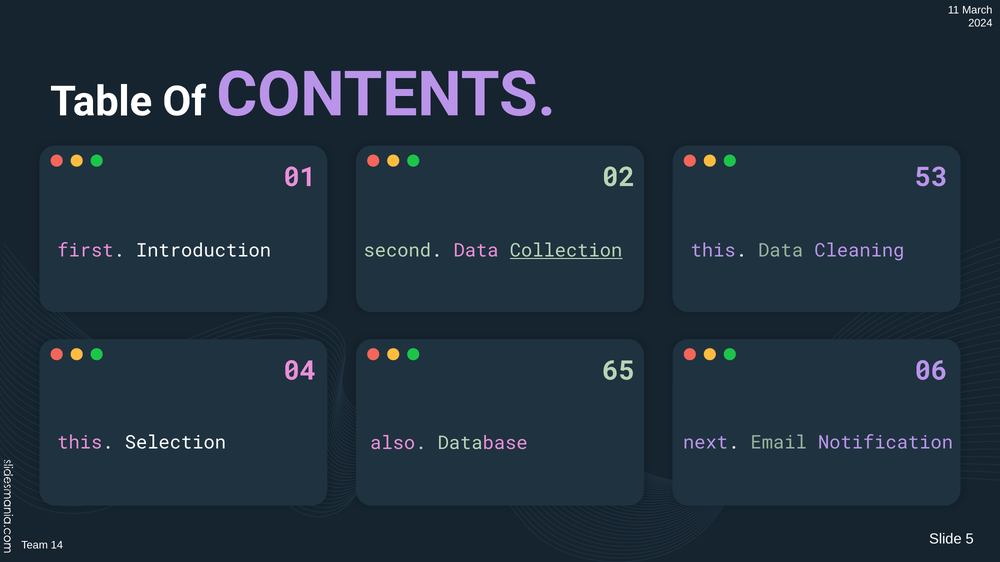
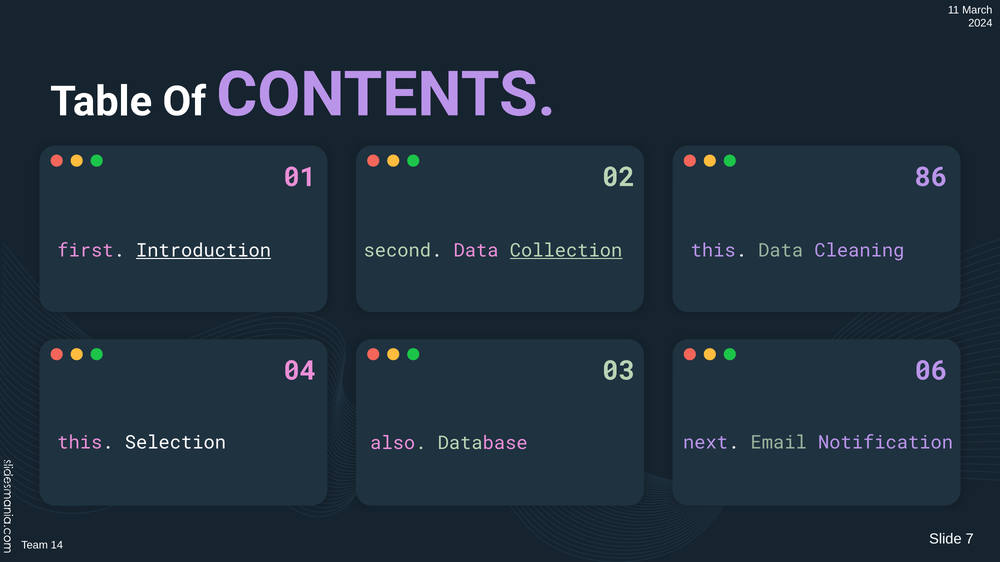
53: 53 -> 86
Introduction underline: none -> present
65: 65 -> 03
5: 5 -> 7
